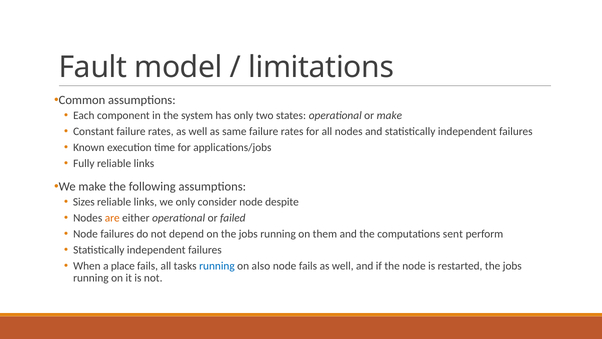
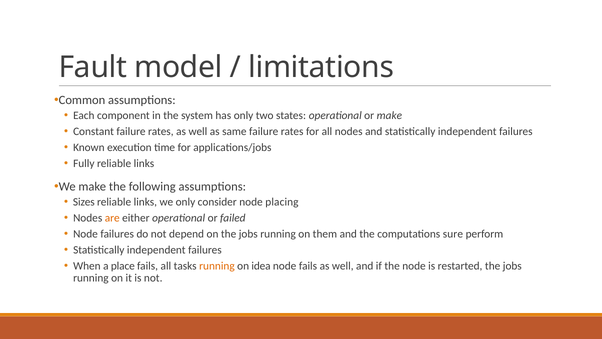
despite: despite -> placing
sent: sent -> sure
running at (217, 266) colour: blue -> orange
also: also -> idea
